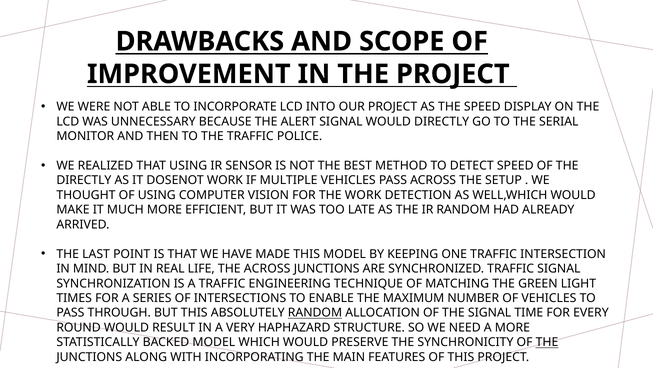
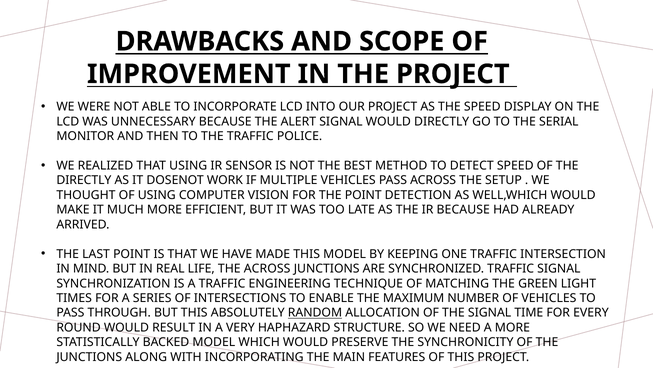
THE WORK: WORK -> POINT
IR RANDOM: RANDOM -> BECAUSE
THE at (547, 342) underline: present -> none
